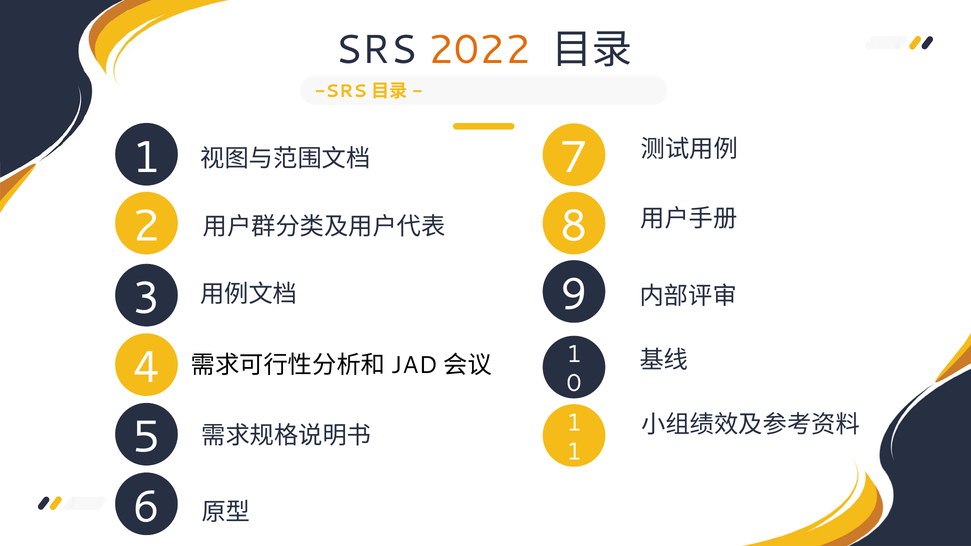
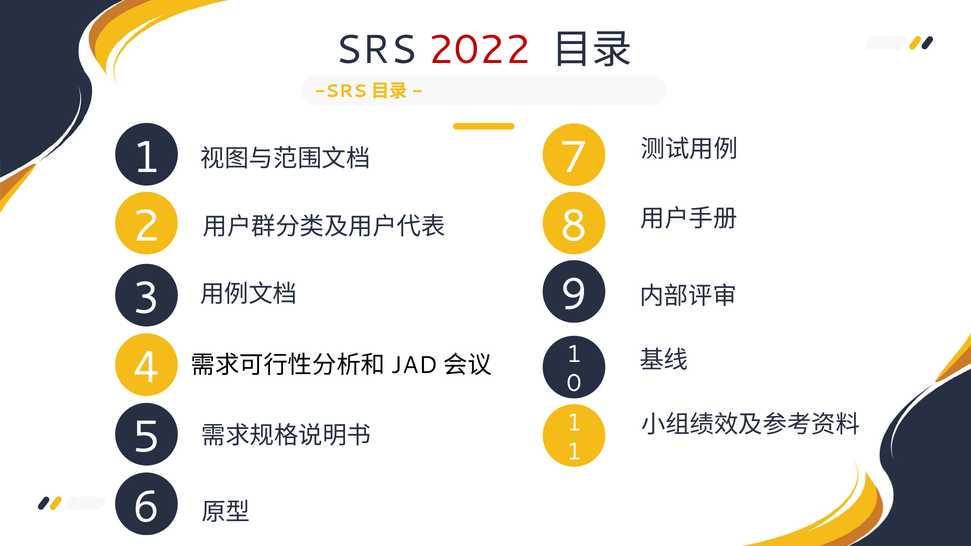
2022 colour: orange -> red
